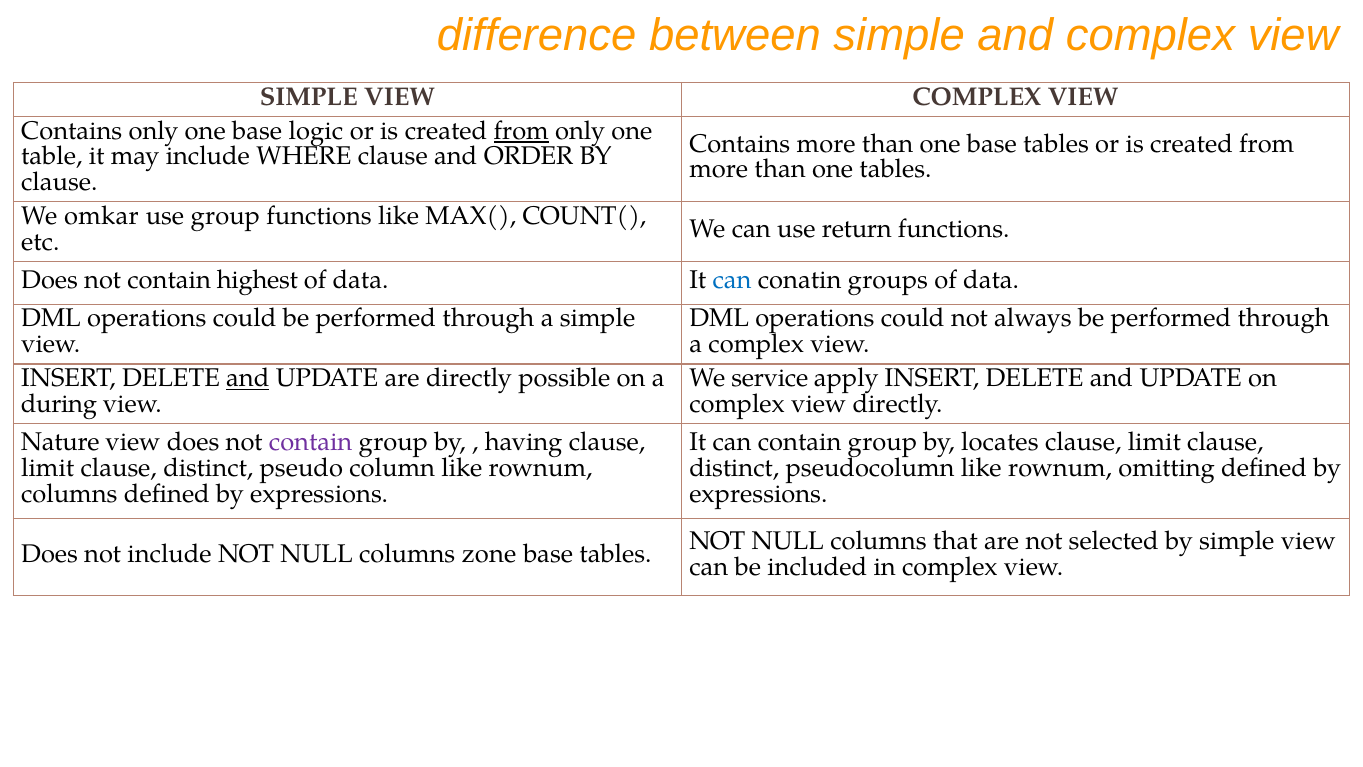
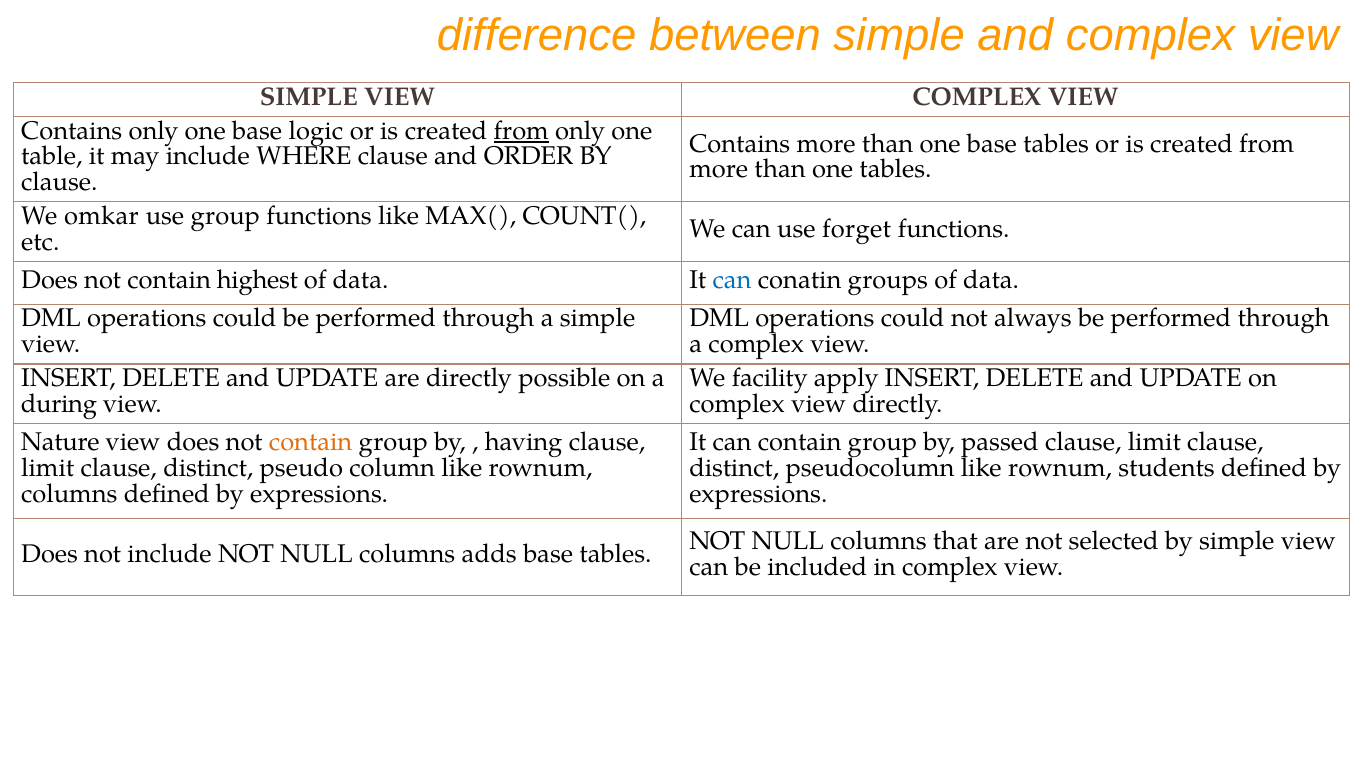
return: return -> forget
and at (248, 378) underline: present -> none
service: service -> facility
contain at (311, 442) colour: purple -> orange
locates: locates -> passed
omitting: omitting -> students
zone: zone -> adds
